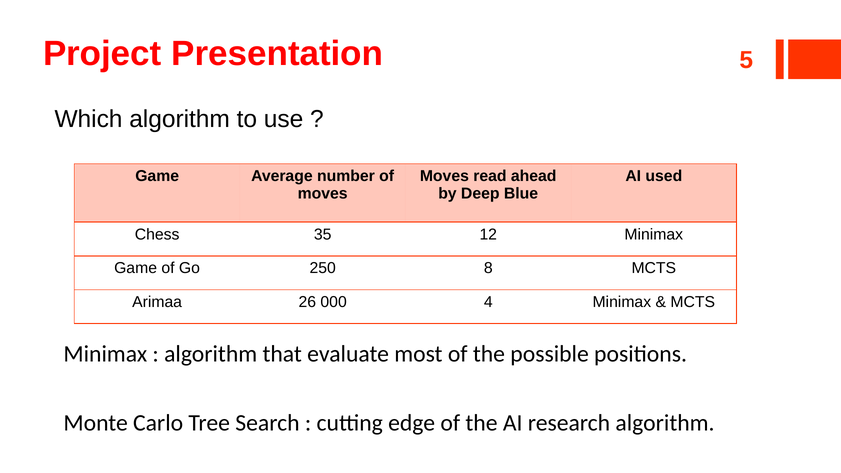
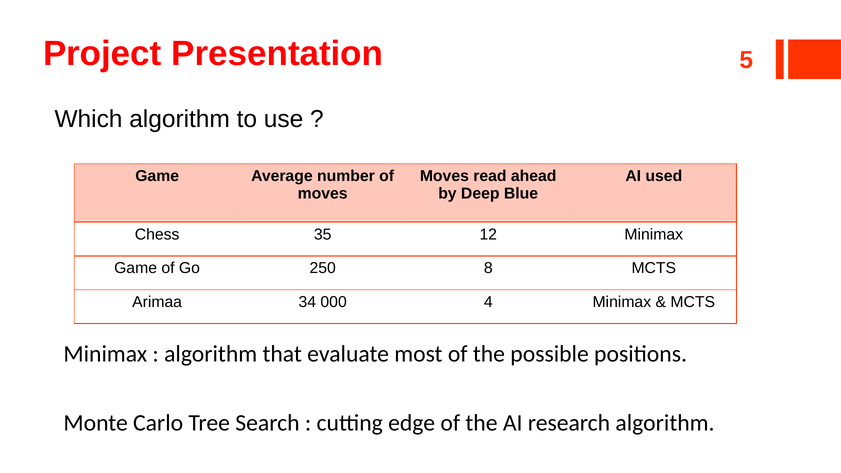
26: 26 -> 34
